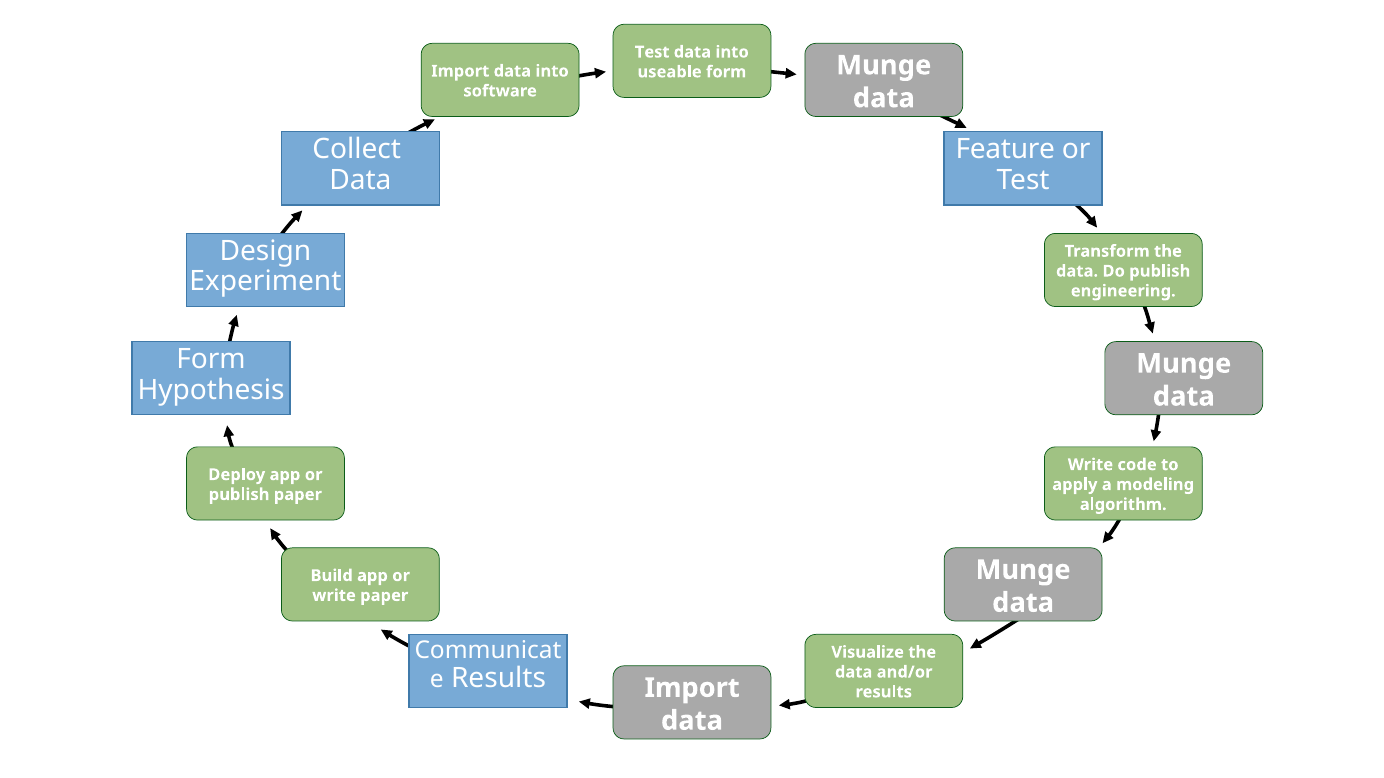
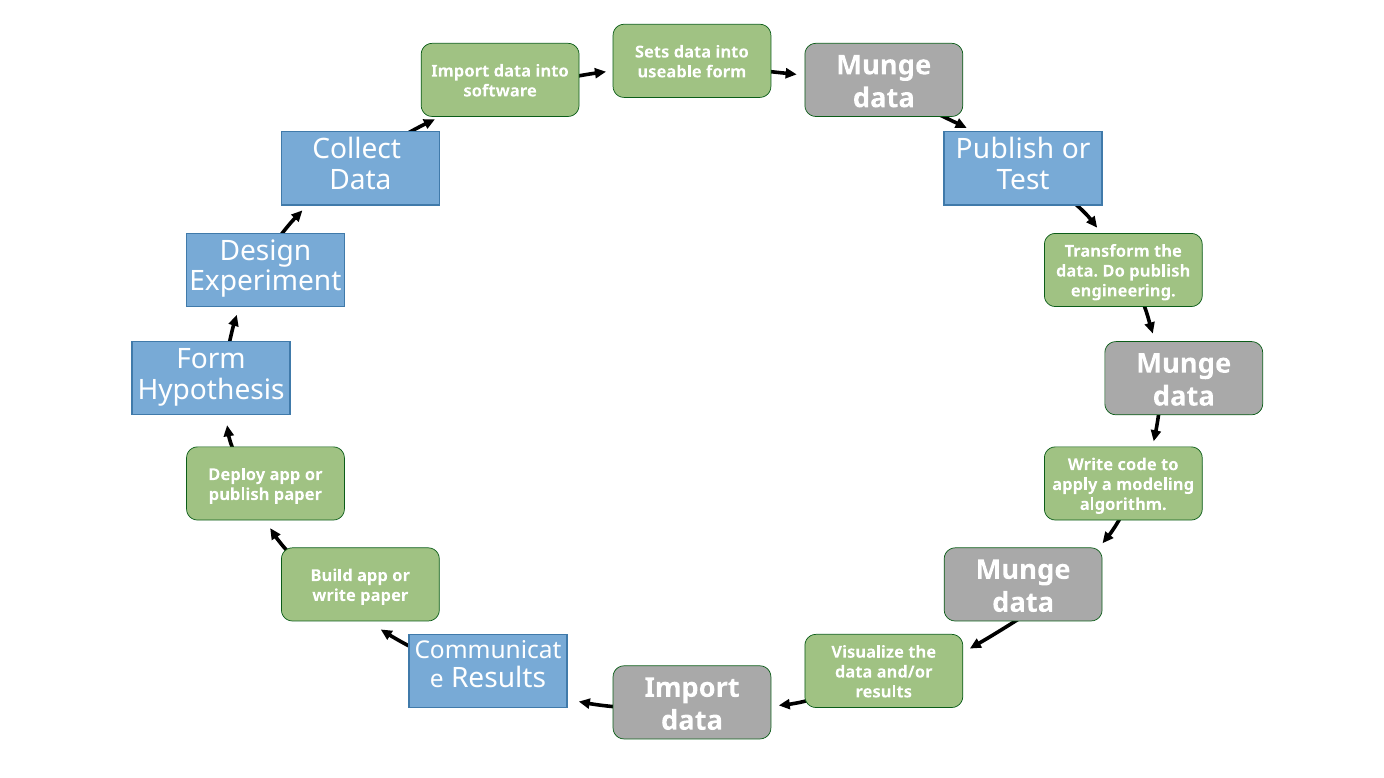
Test at (652, 52): Test -> Sets
Feature at (1005, 150): Feature -> Publish
